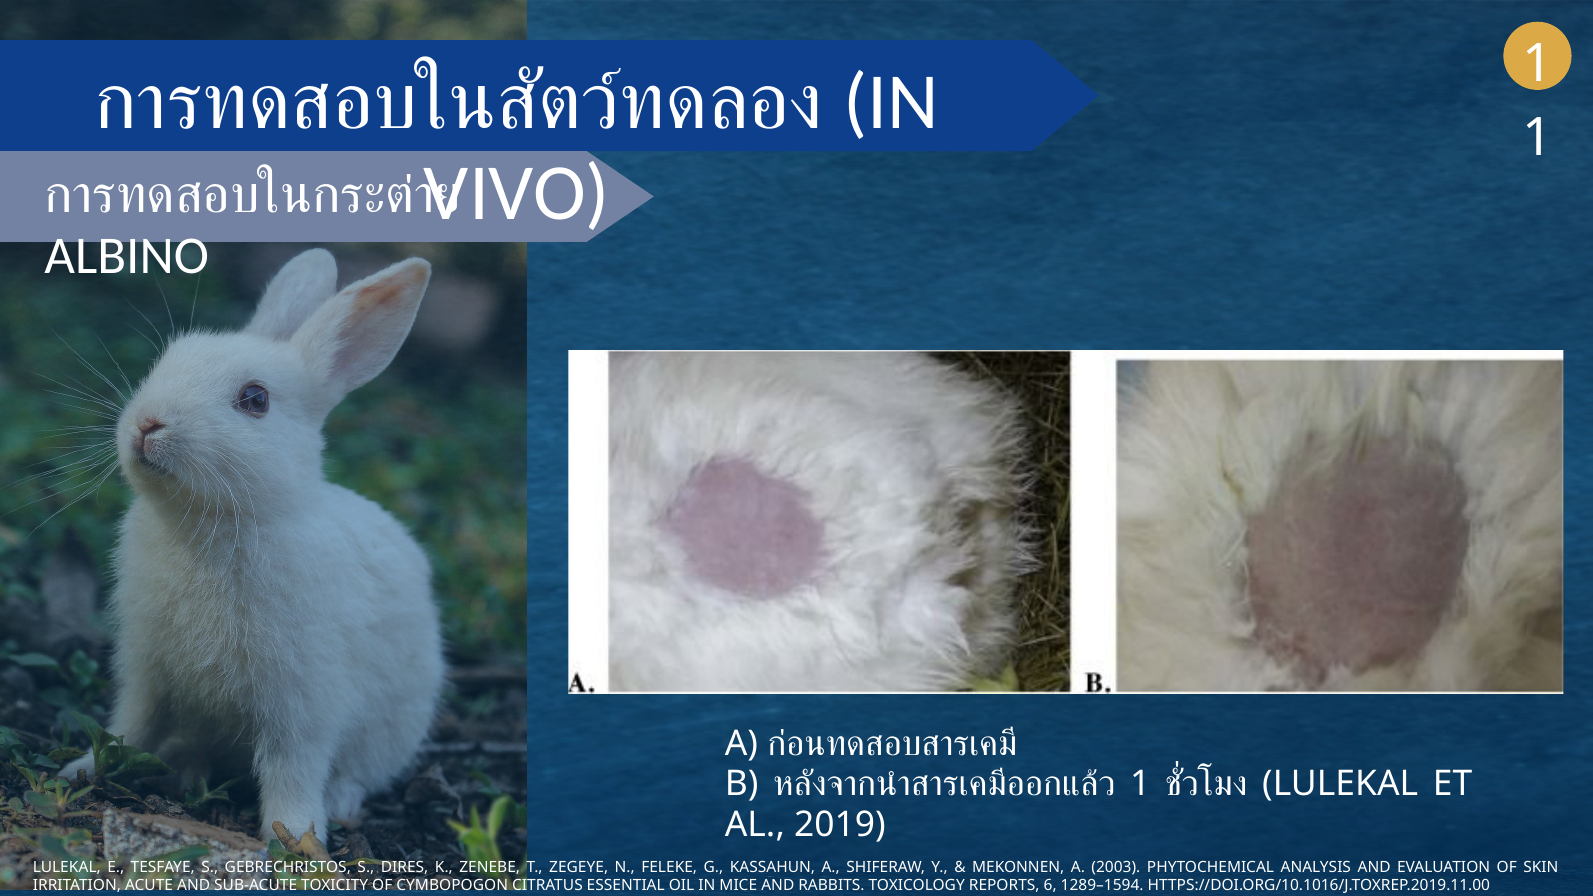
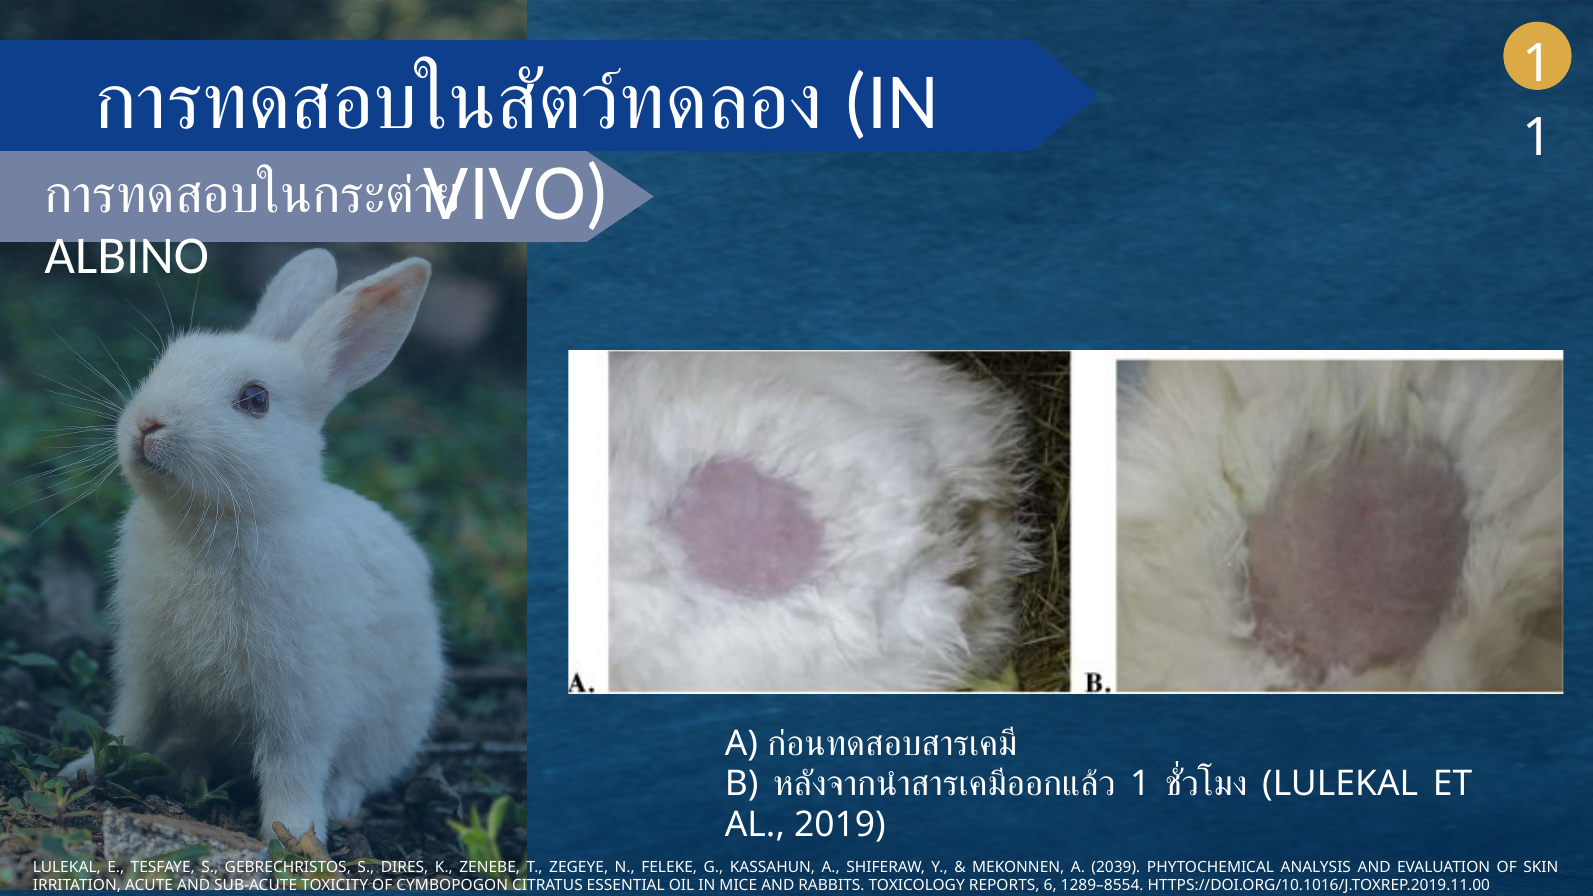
2003: 2003 -> 2039
1289–1594: 1289–1594 -> 1289–8554
